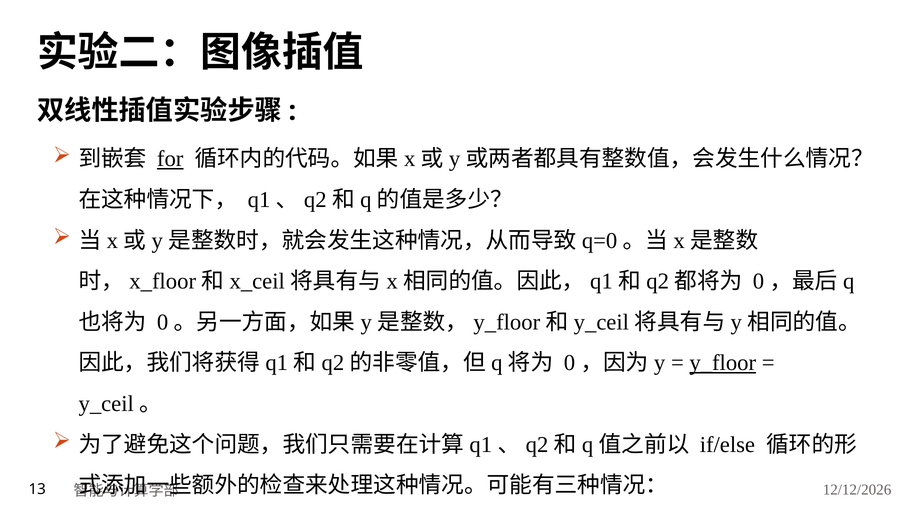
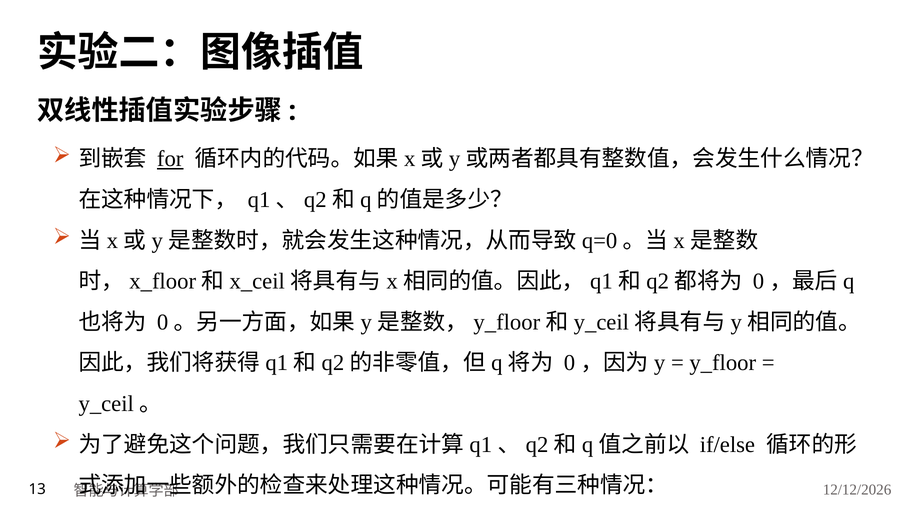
y_floor underline: present -> none
